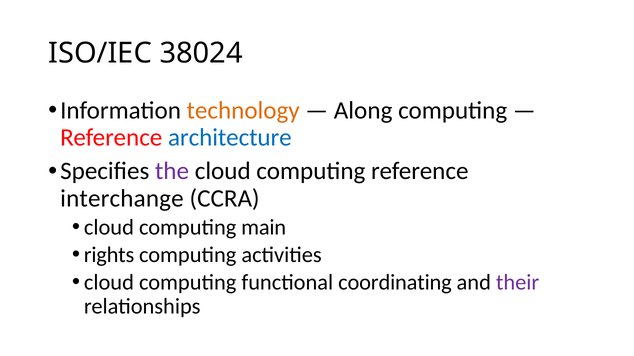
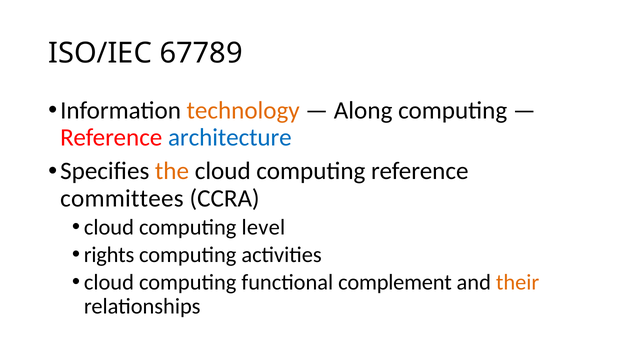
38024: 38024 -> 67789
the colour: purple -> orange
interchange: interchange -> committees
main: main -> level
coordinating: coordinating -> complement
their colour: purple -> orange
